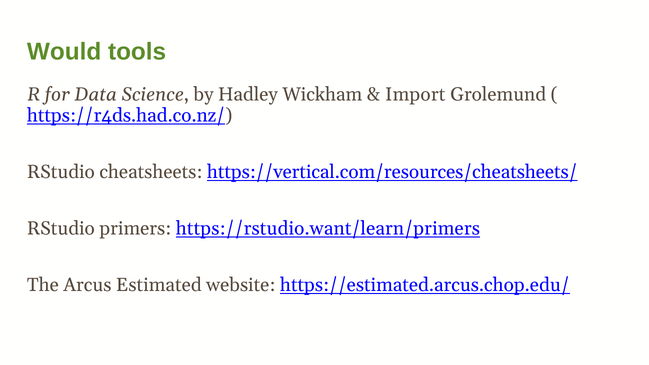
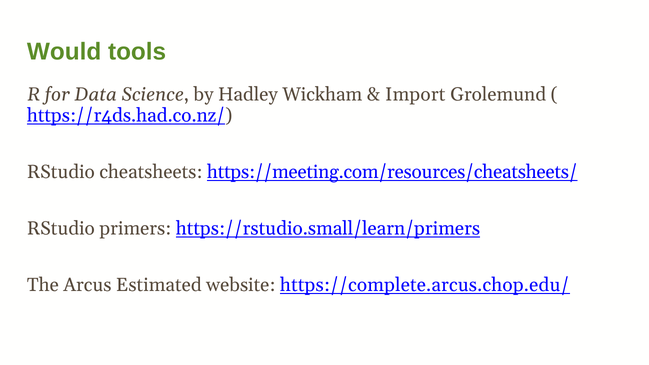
https://vertical.com/resources/cheatsheets/: https://vertical.com/resources/cheatsheets/ -> https://meeting.com/resources/cheatsheets/
https://rstudio.want/learn/primers: https://rstudio.want/learn/primers -> https://rstudio.small/learn/primers
https://estimated.arcus.chop.edu/: https://estimated.arcus.chop.edu/ -> https://complete.arcus.chop.edu/
